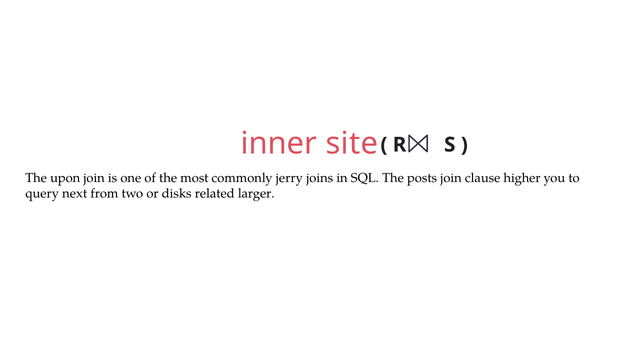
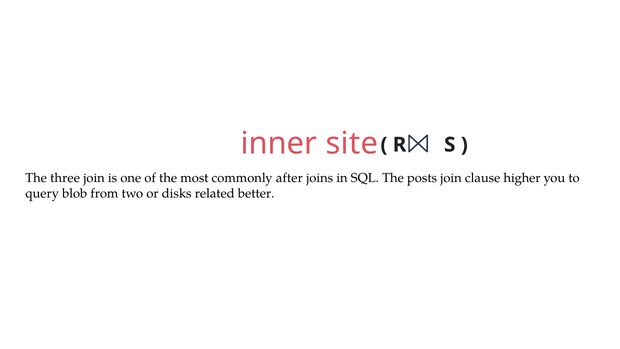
upon: upon -> three
jerry: jerry -> after
next: next -> blob
larger: larger -> better
